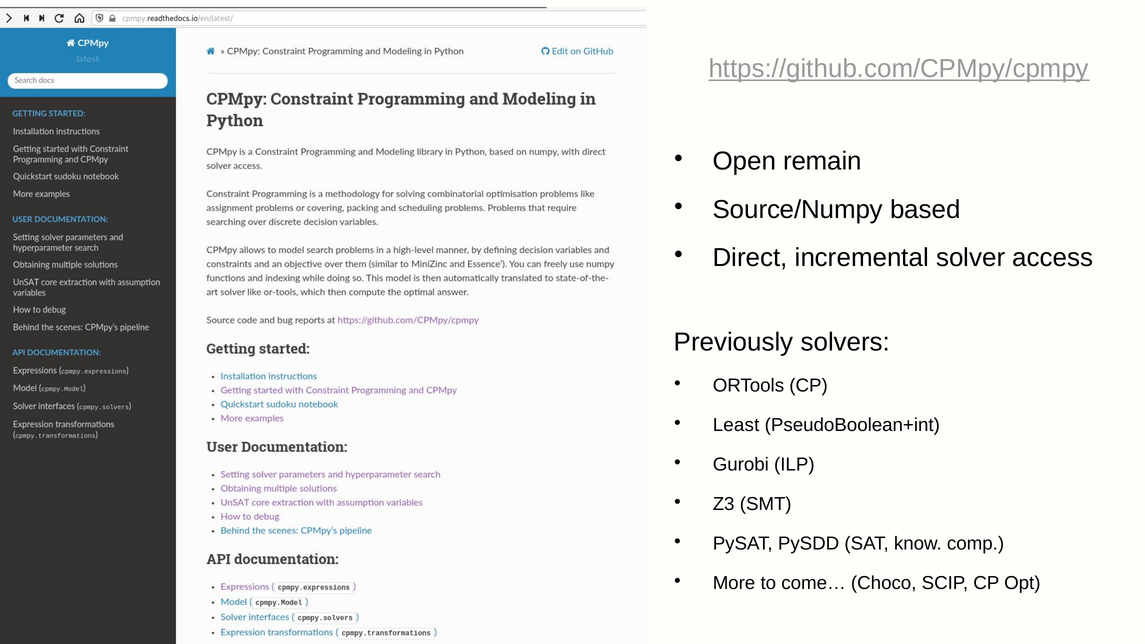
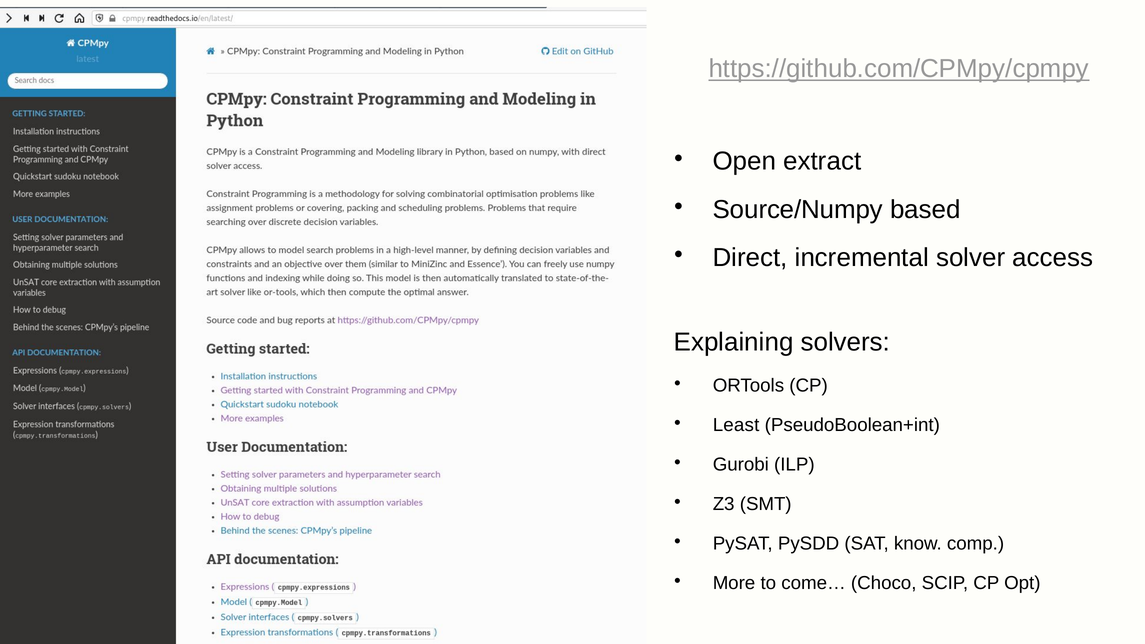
remain: remain -> extract
Previously: Previously -> Explaining
